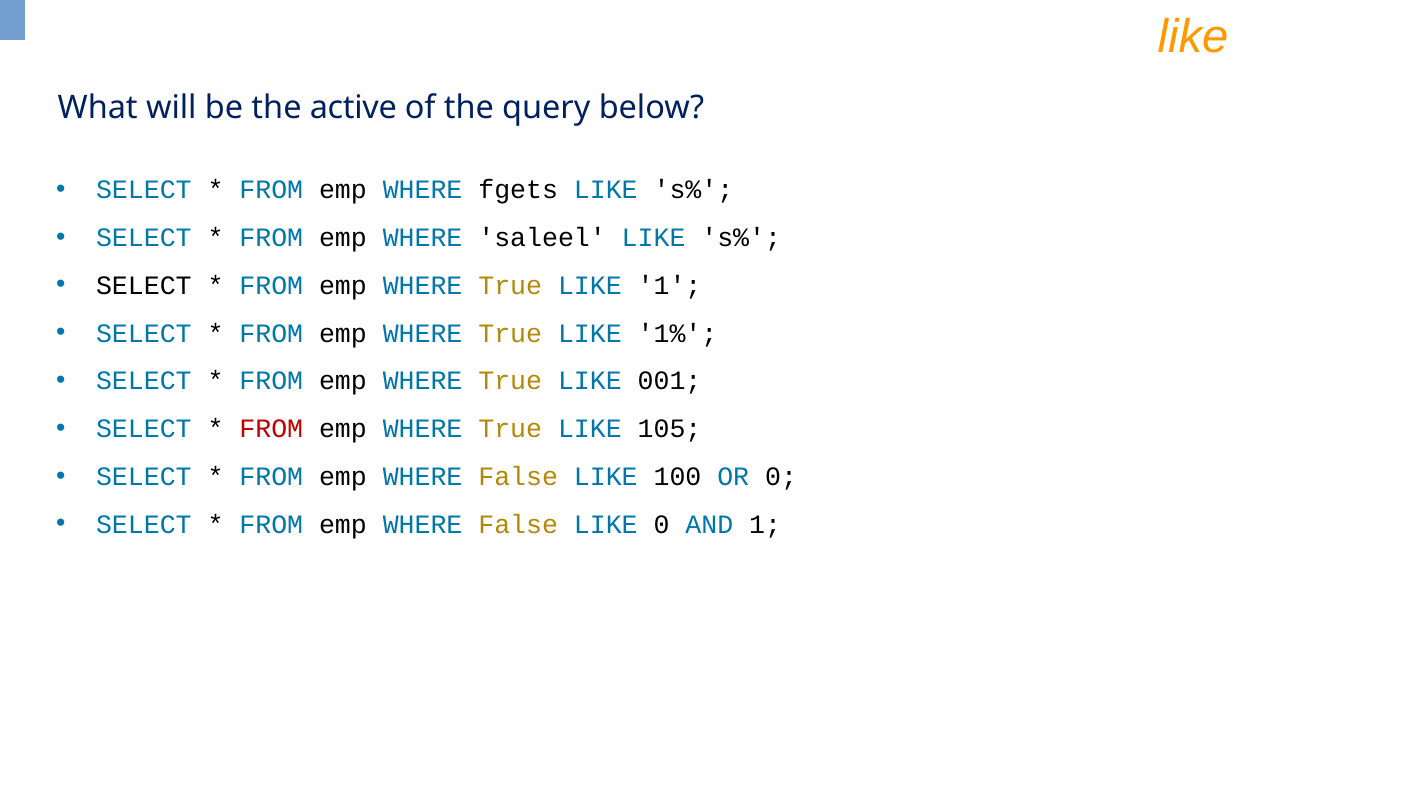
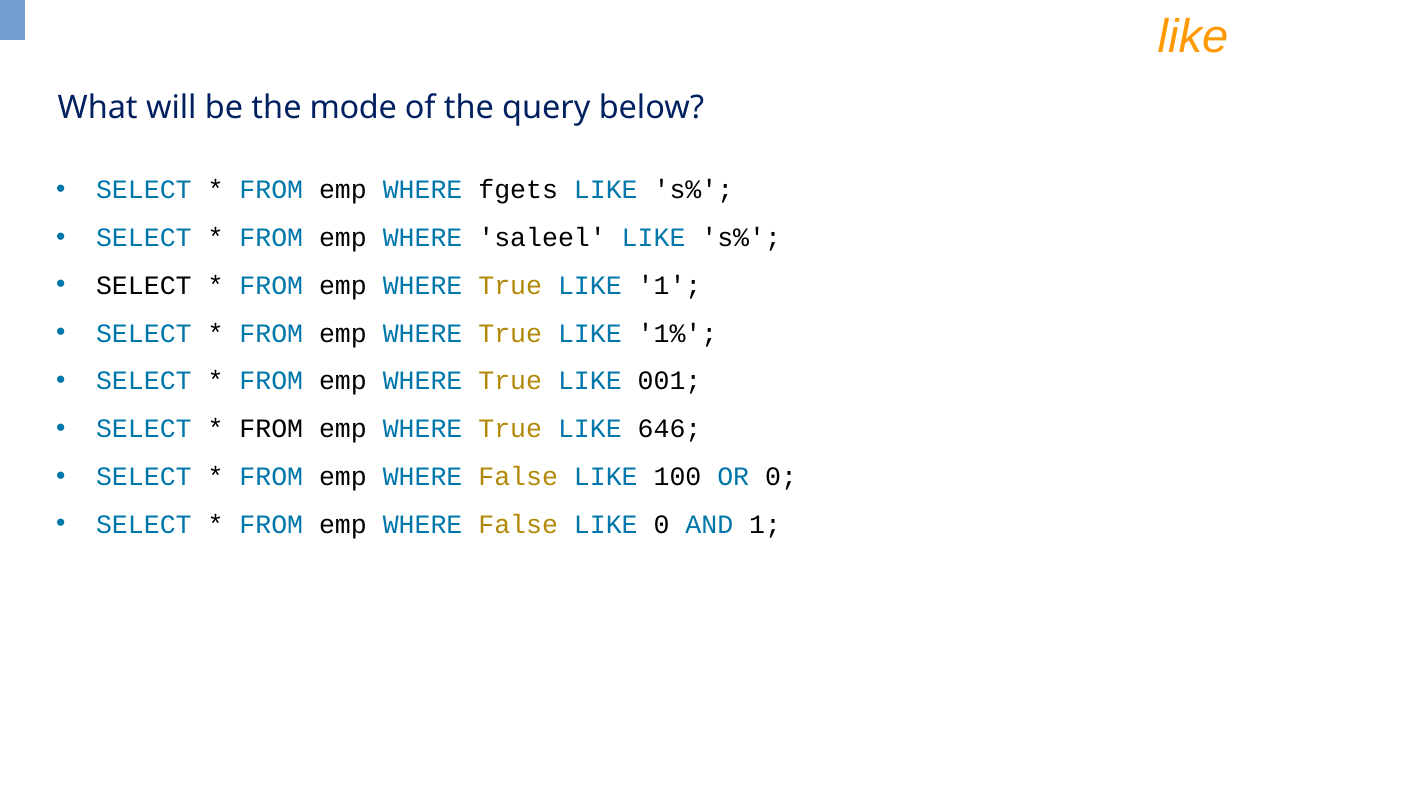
active: active -> mode
FROM at (271, 429) colour: red -> black
105: 105 -> 646
